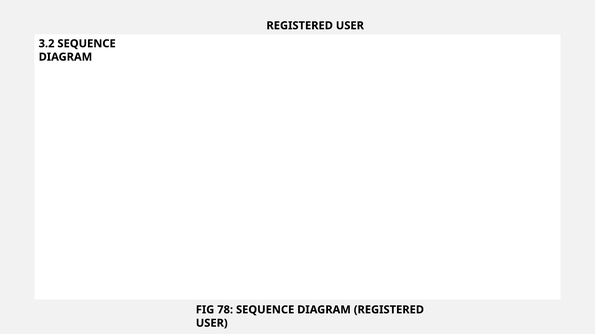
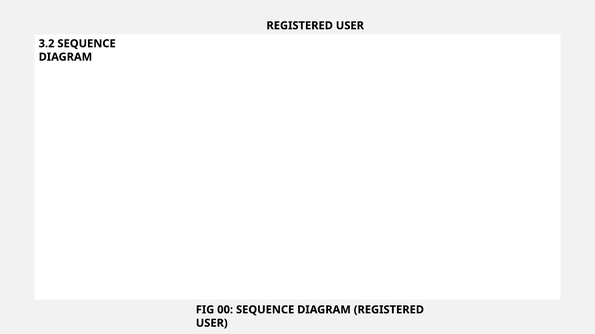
78: 78 -> 00
